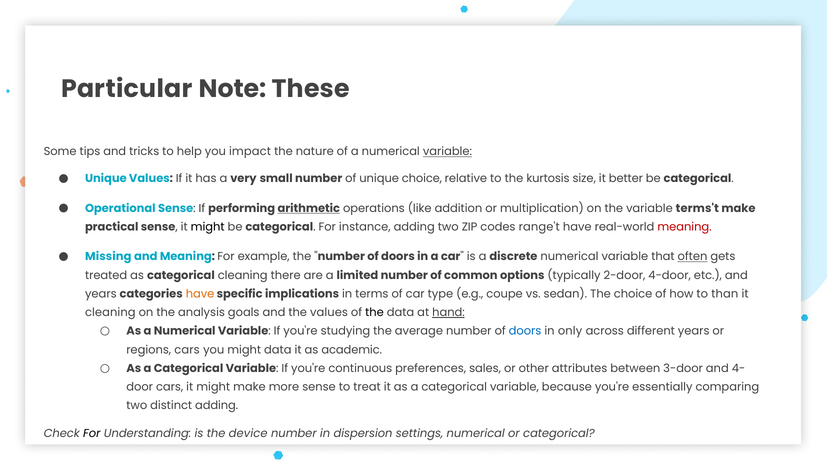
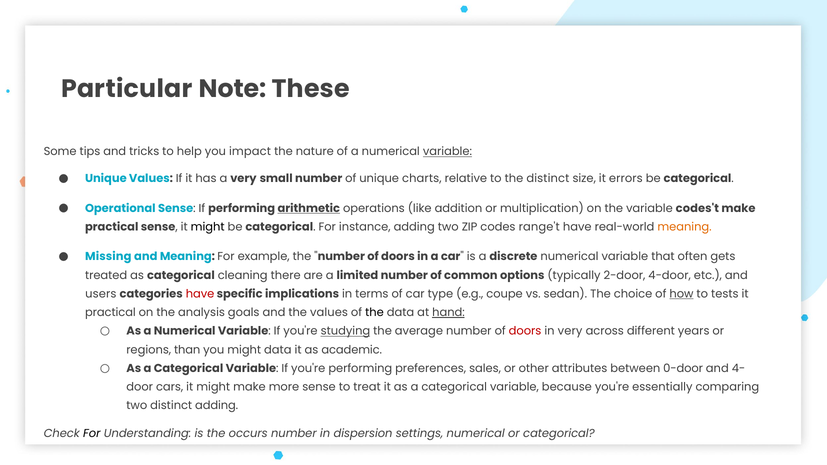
unique choice: choice -> charts
the kurtosis: kurtosis -> distinct
better: better -> errors
terms't: terms't -> codes't
meaning at (685, 227) colour: red -> orange
often underline: present -> none
years at (101, 294): years -> users
have at (200, 294) colour: orange -> red
how underline: none -> present
than: than -> tests
cleaning at (110, 313): cleaning -> practical
studying underline: none -> present
doors at (525, 331) colour: blue -> red
in only: only -> very
regions cars: cars -> than
you're continuous: continuous -> performing
3-door: 3-door -> 0-door
device: device -> occurs
